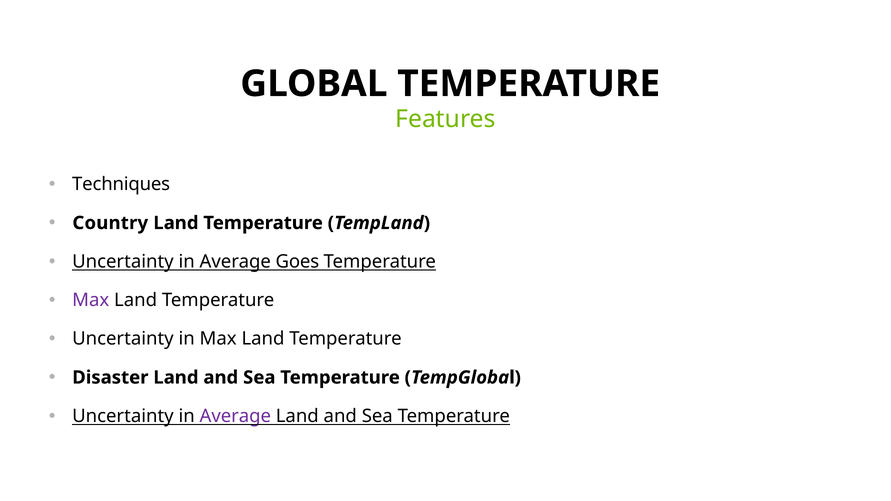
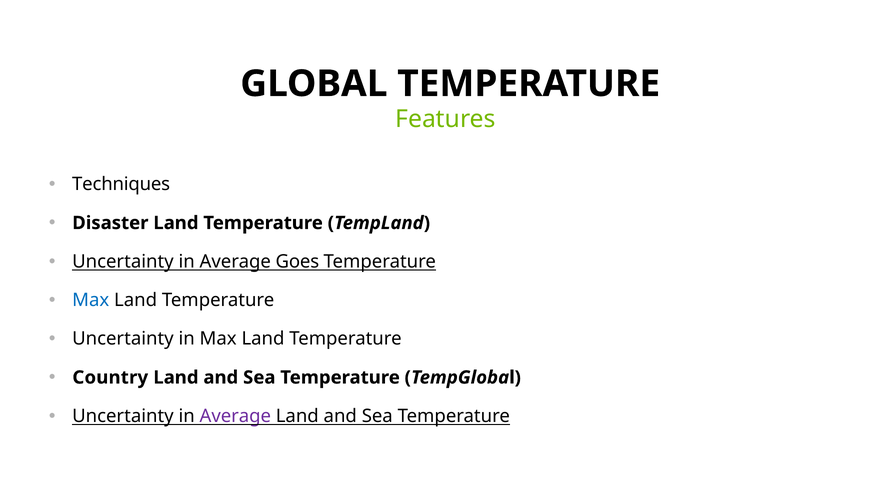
Country: Country -> Disaster
Max at (91, 300) colour: purple -> blue
Disaster: Disaster -> Country
